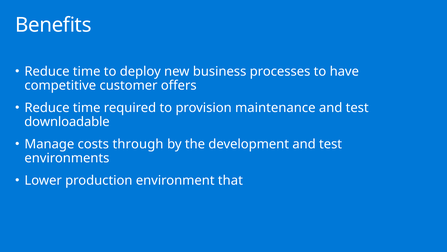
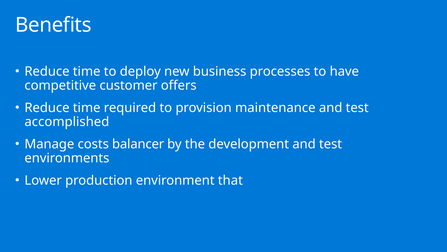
downloadable: downloadable -> accomplished
through: through -> balancer
